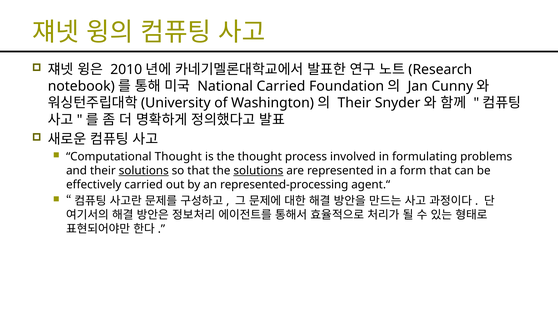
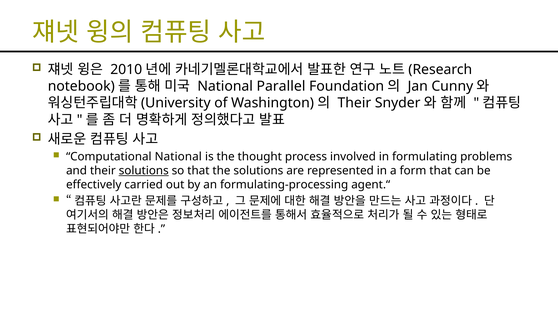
National Carried: Carried -> Parallel
Computational Thought: Thought -> National
solutions at (258, 171) underline: present -> none
represented-processing: represented-processing -> formulating-processing
